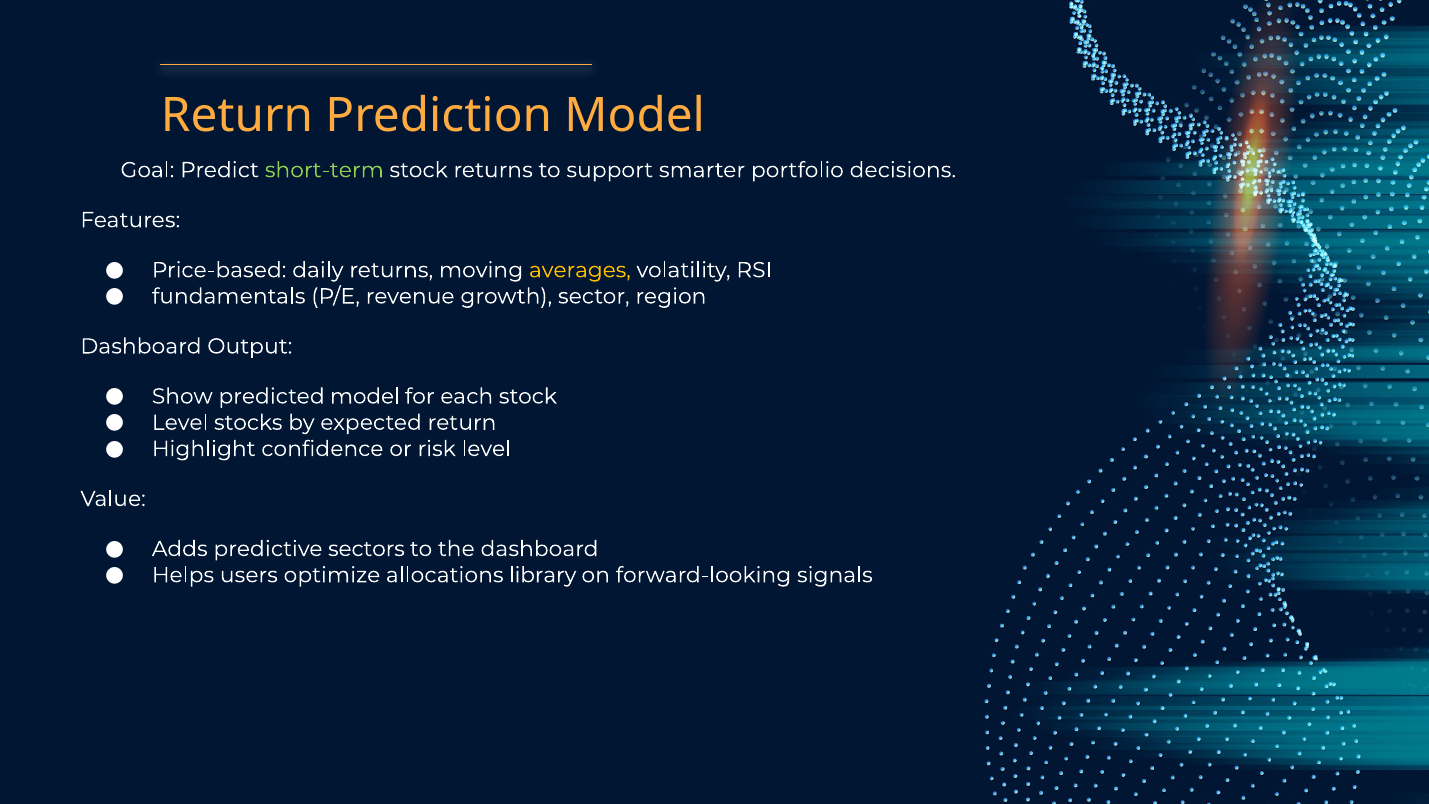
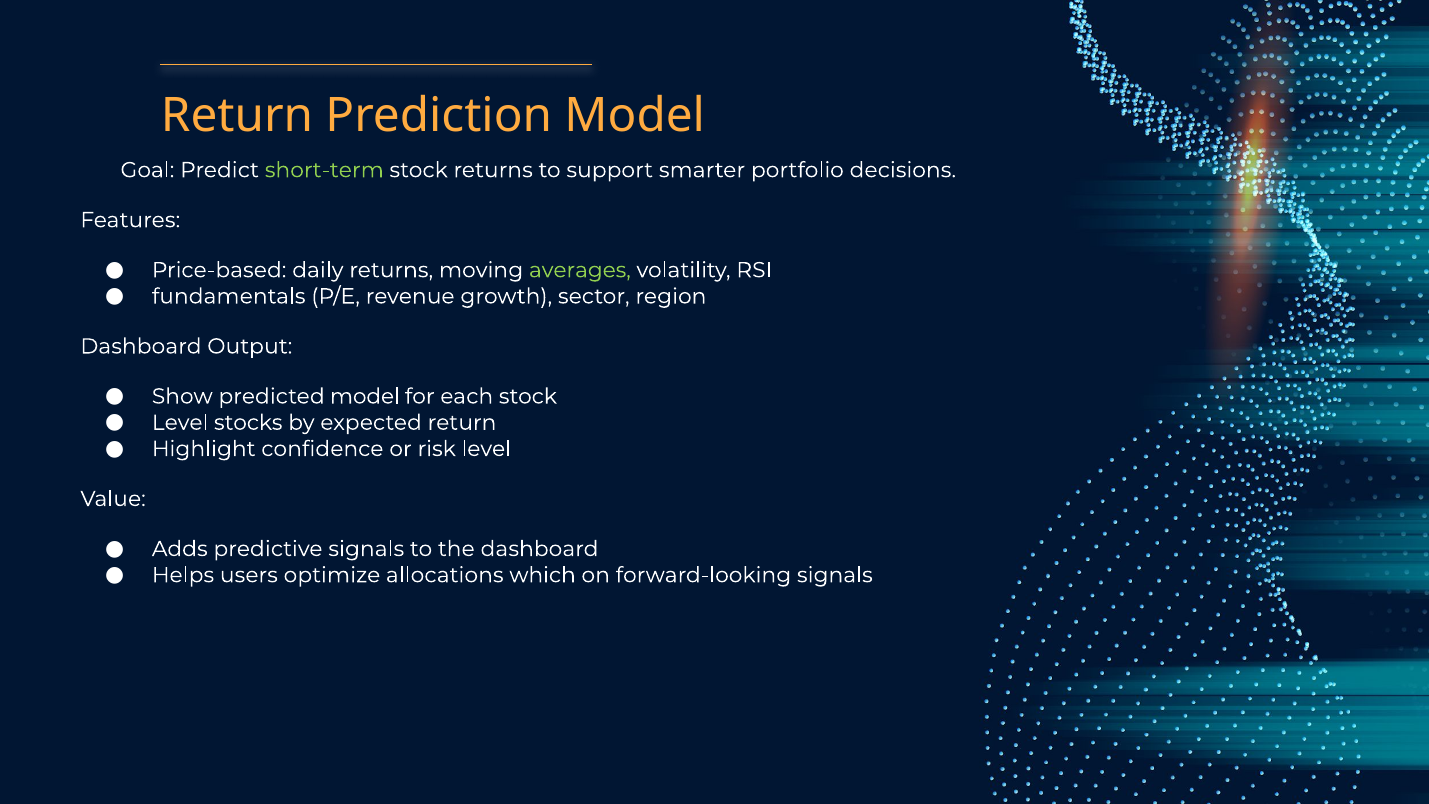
averages colour: yellow -> light green
predictive sectors: sectors -> signals
library: library -> which
